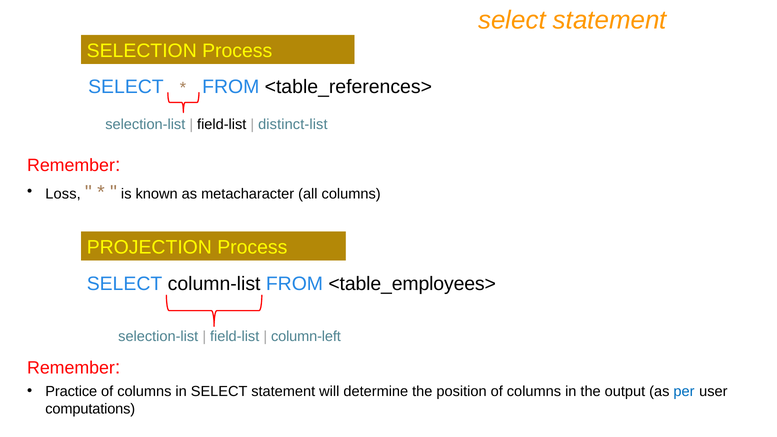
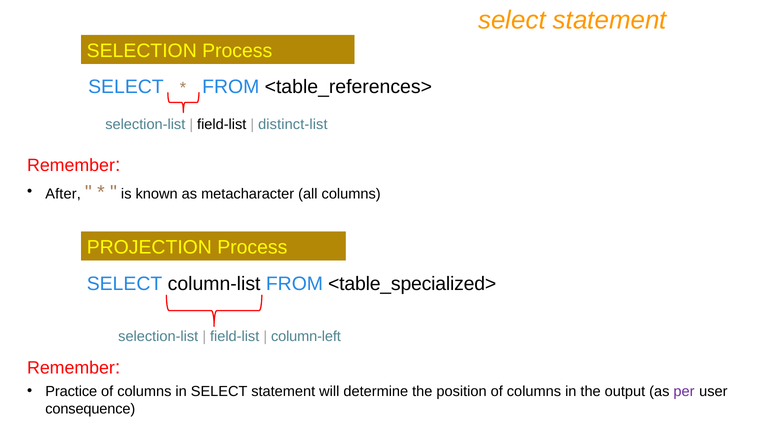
Loss: Loss -> After
<table_employees>: <table_employees> -> <table_specialized>
per colour: blue -> purple
computations: computations -> consequence
